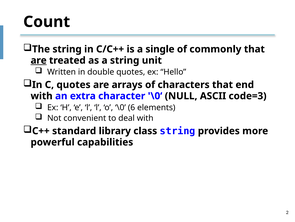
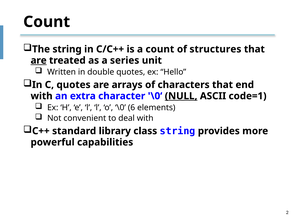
a single: single -> count
commonly: commonly -> structures
a string: string -> series
NULL underline: none -> present
code=3: code=3 -> code=1
